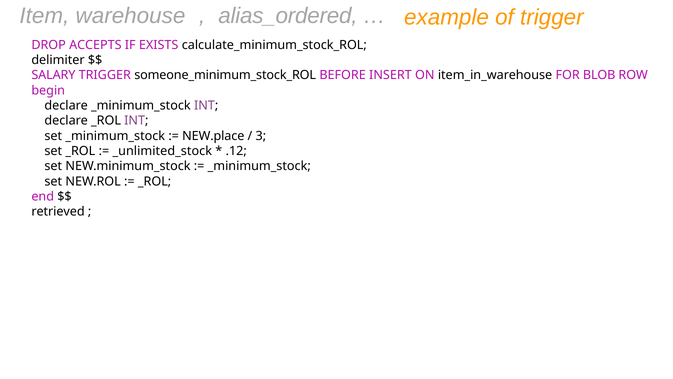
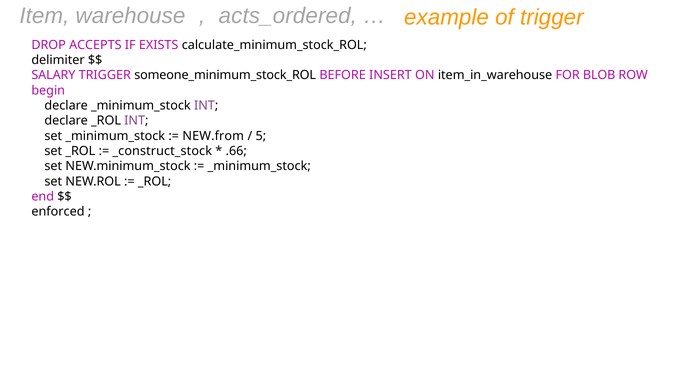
alias_ordered: alias_ordered -> acts_ordered
NEW.place: NEW.place -> NEW.from
3: 3 -> 5
_unlimited_stock: _unlimited_stock -> _construct_stock
.12: .12 -> .66
retrieved: retrieved -> enforced
